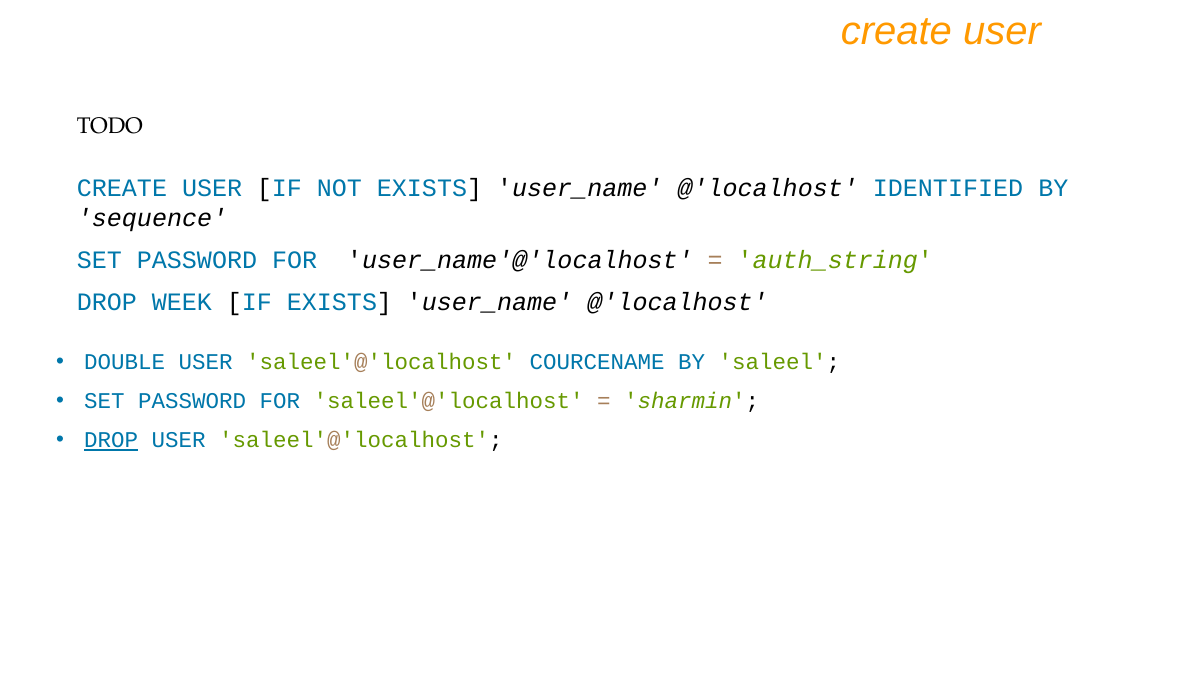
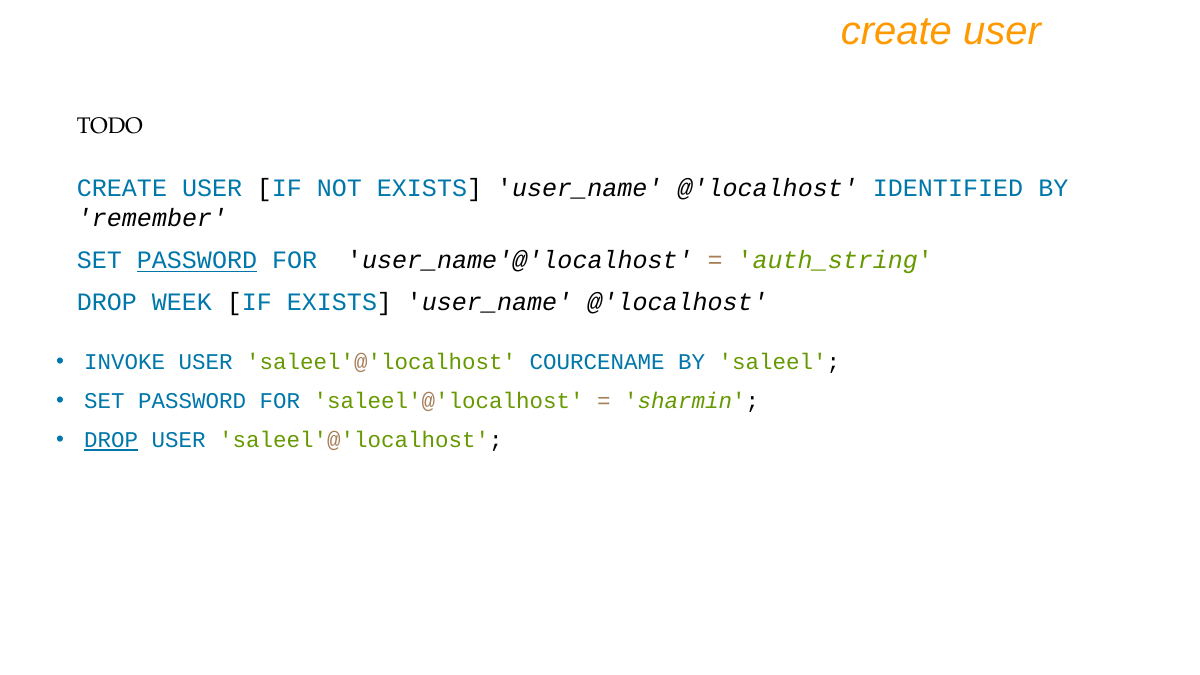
sequence: sequence -> remember
PASSWORD at (197, 261) underline: none -> present
DOUBLE: DOUBLE -> INVOKE
